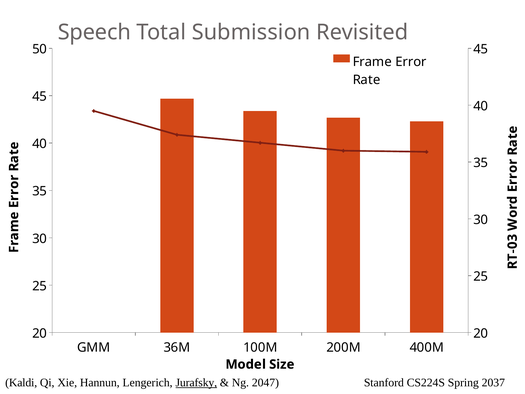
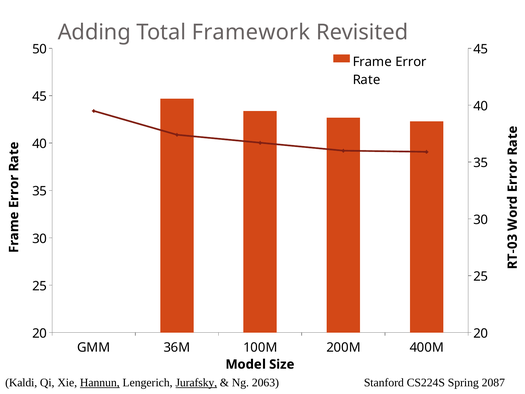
Speech: Speech -> Adding
Submission: Submission -> Framework
Hannun underline: none -> present
2047: 2047 -> 2063
2037: 2037 -> 2087
